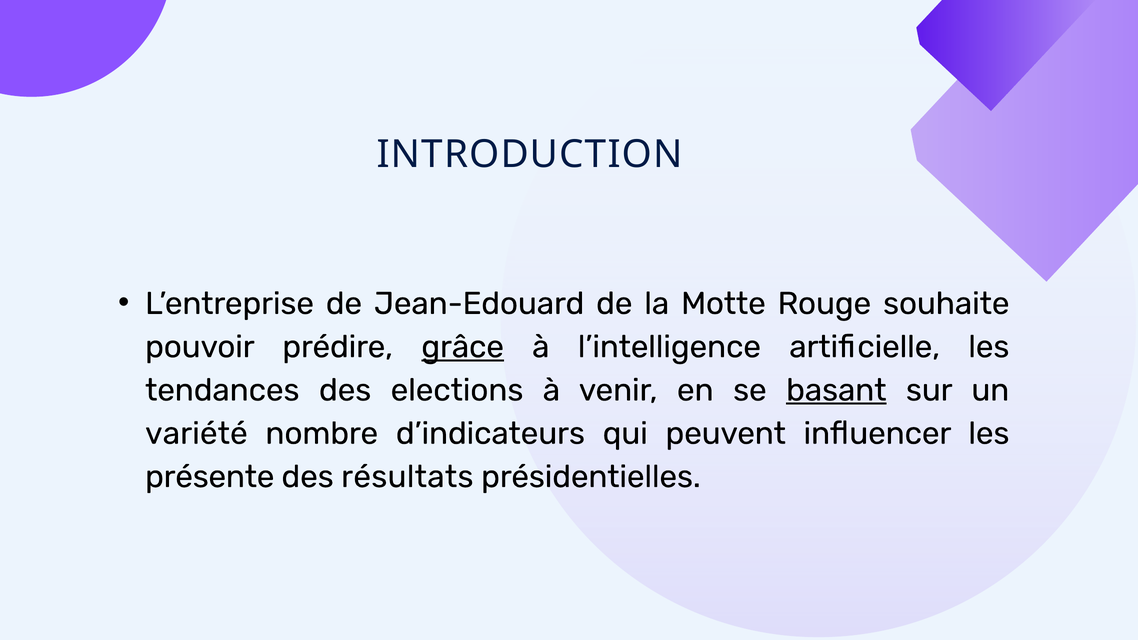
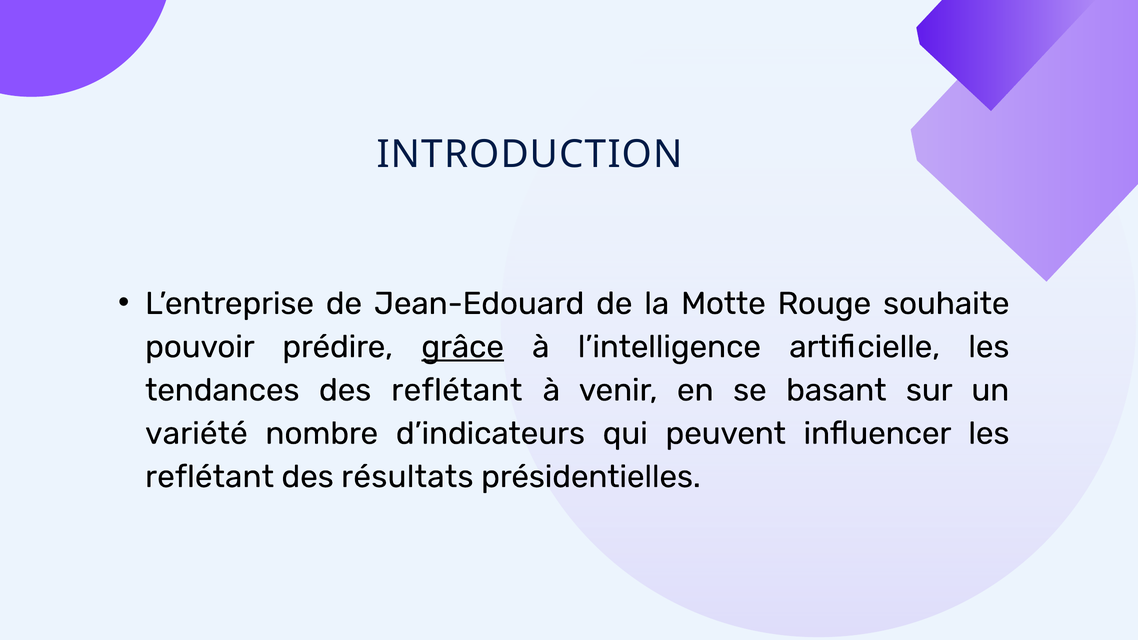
des elections: elections -> reflétant
basant underline: present -> none
présente at (210, 477): présente -> reflétant
